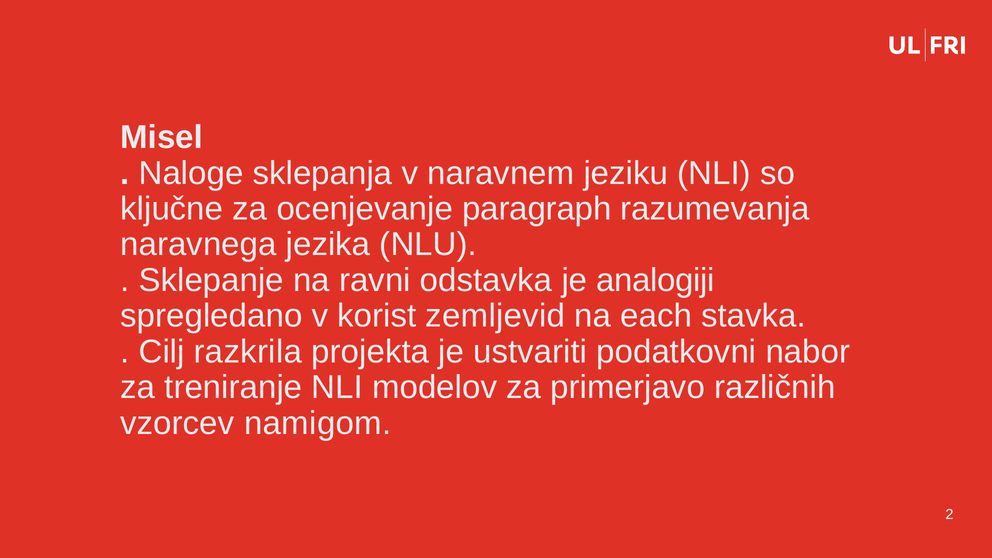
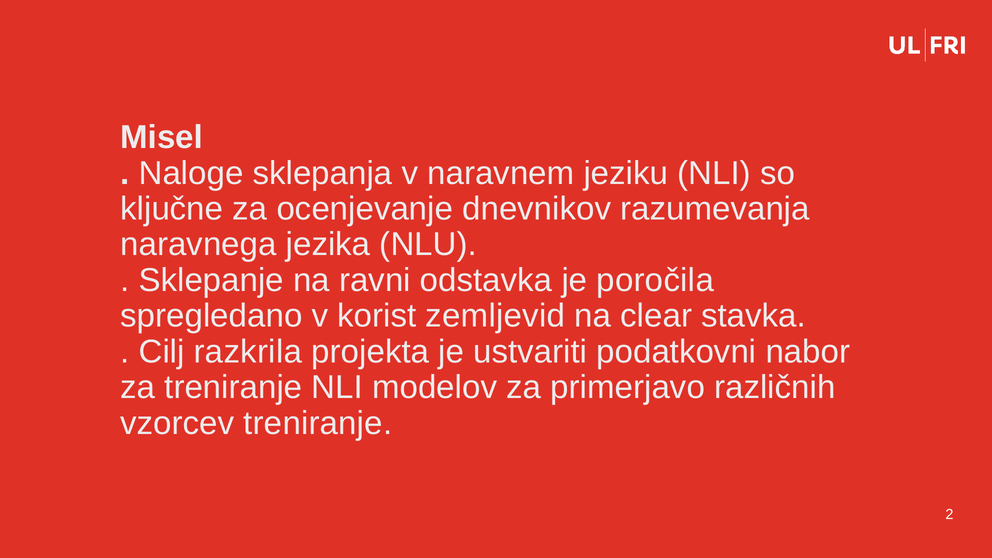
paragraph: paragraph -> dnevnikov
analogiji: analogiji -> poročila
each: each -> clear
vzorcev namigom: namigom -> treniranje
